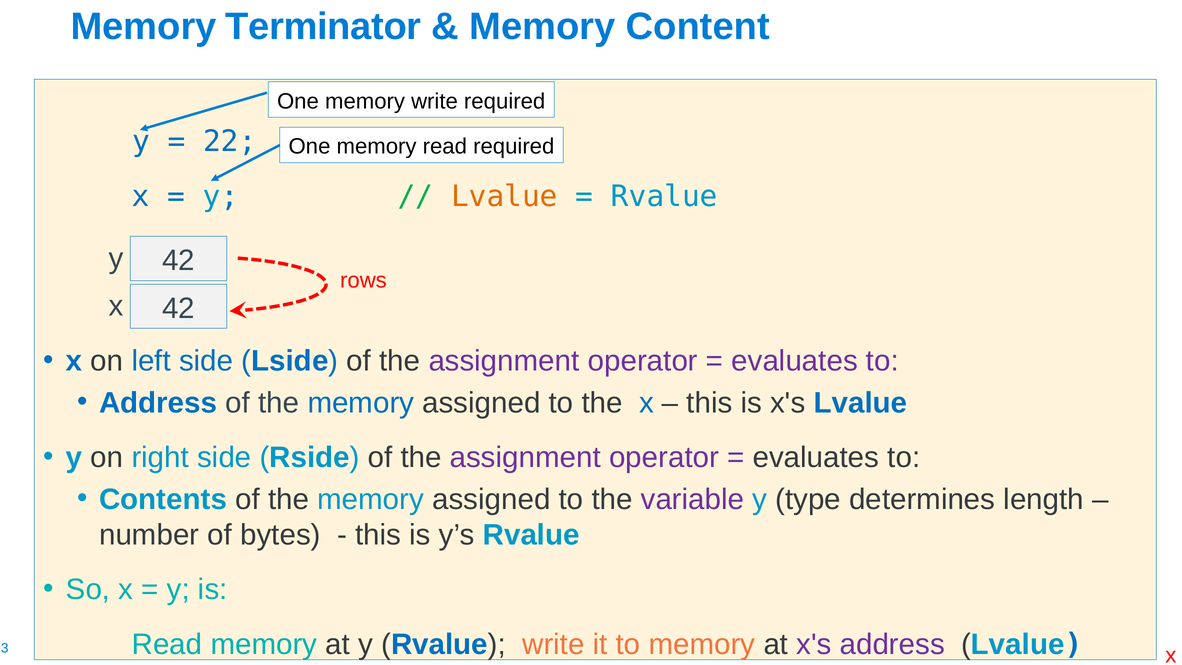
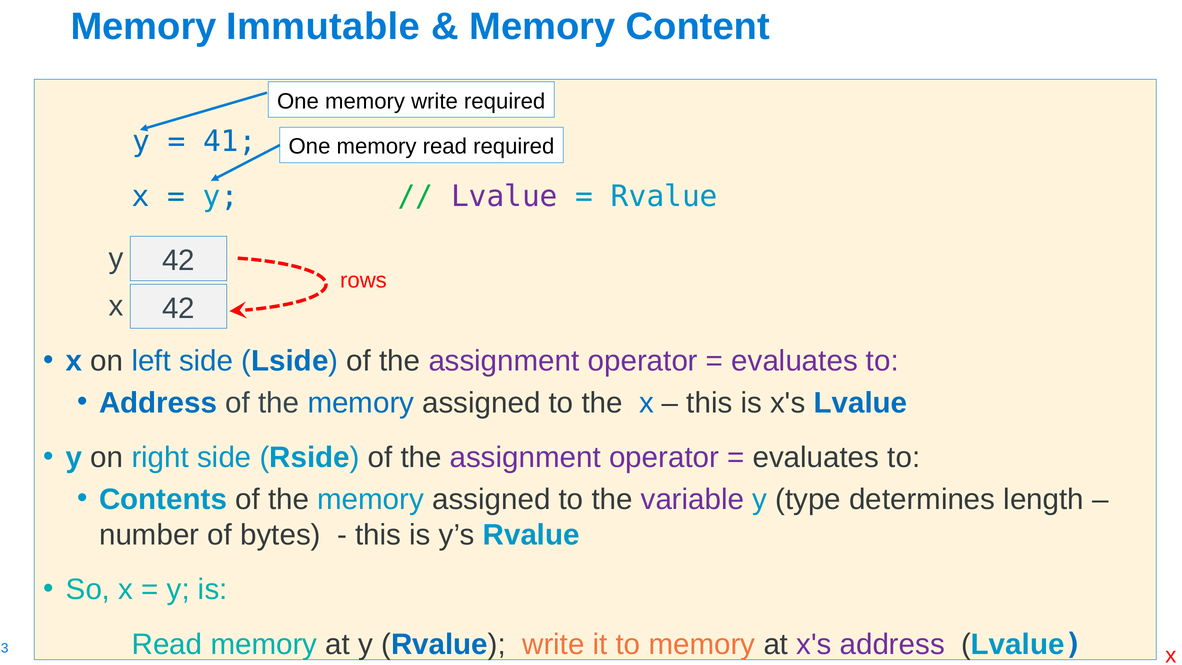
Terminator: Terminator -> Immutable
22: 22 -> 41
Lvalue at (504, 197) colour: orange -> purple
